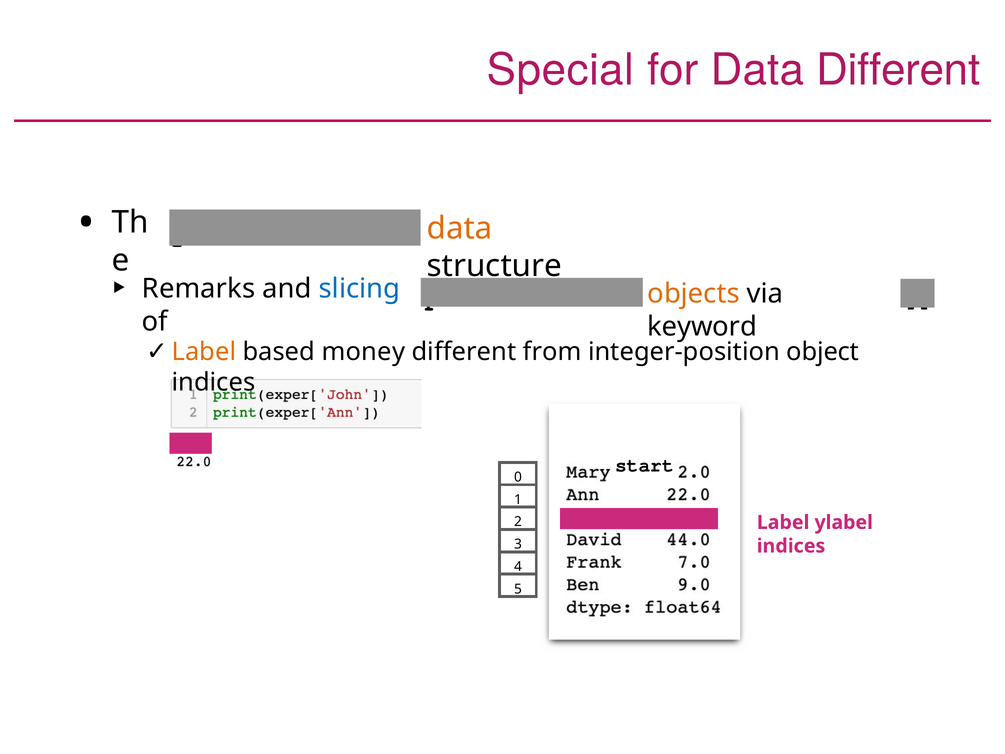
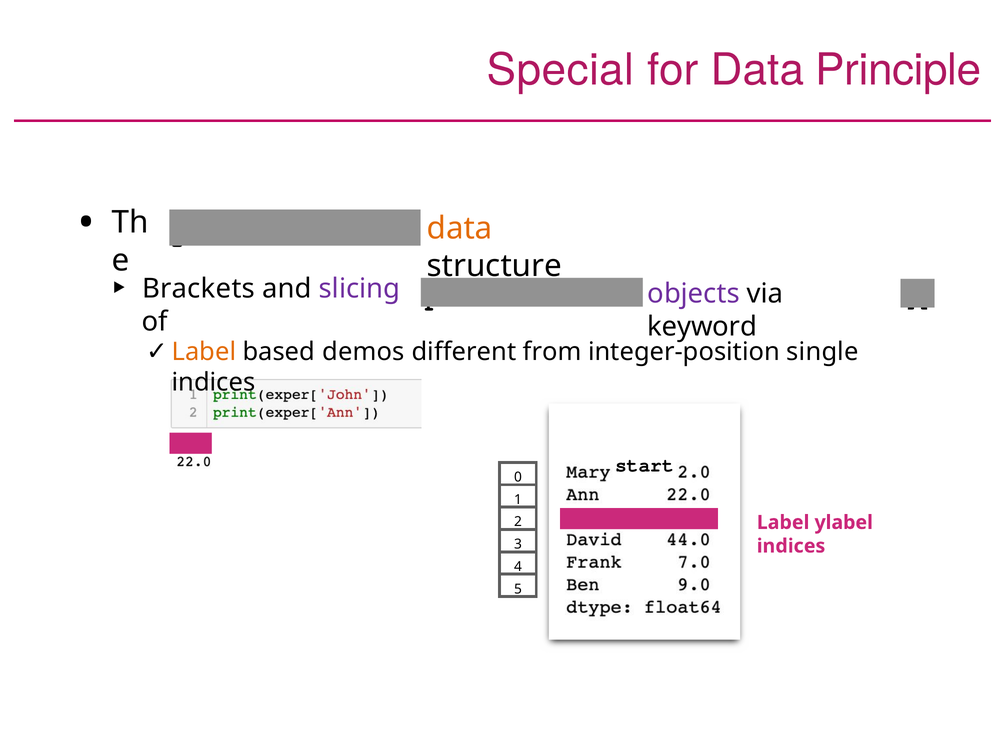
Data Different: Different -> Principle
Remarks: Remarks -> Brackets
slicing colour: blue -> purple
objects colour: orange -> purple
money: money -> demos
object: object -> single
